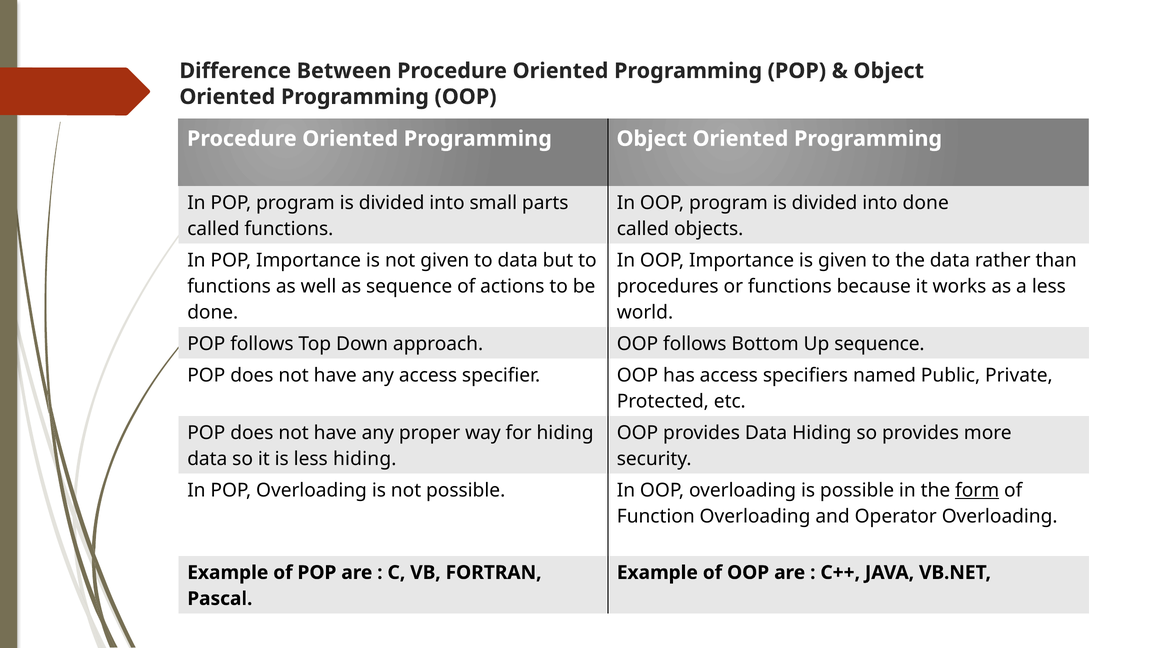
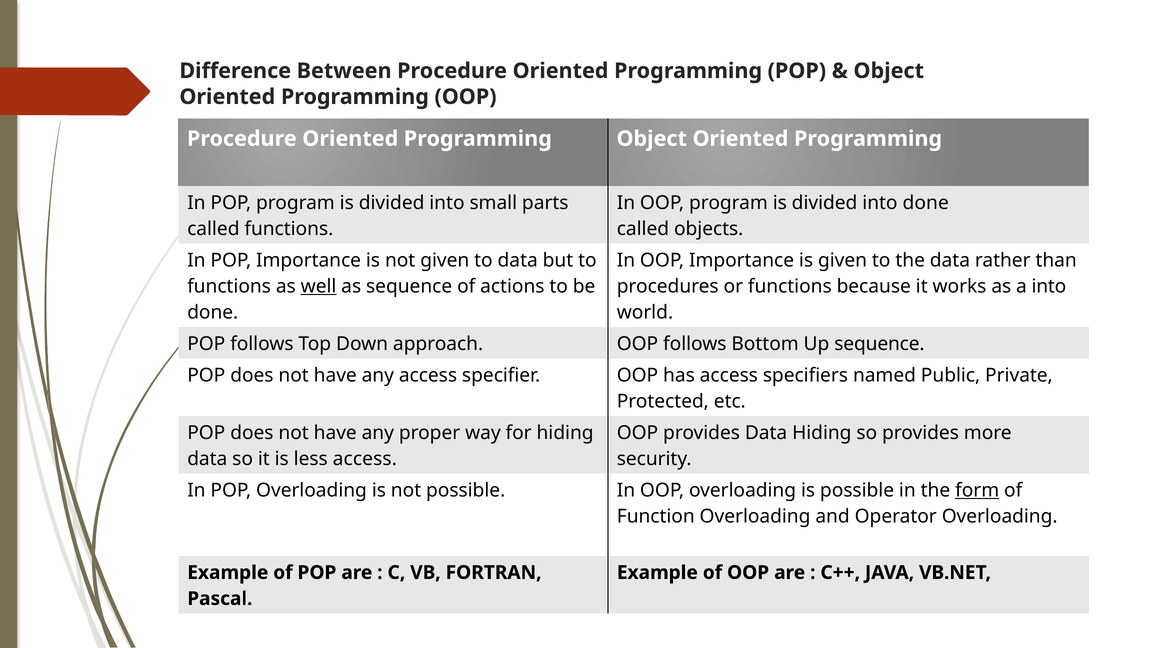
well underline: none -> present
a less: less -> into
less hiding: hiding -> access
